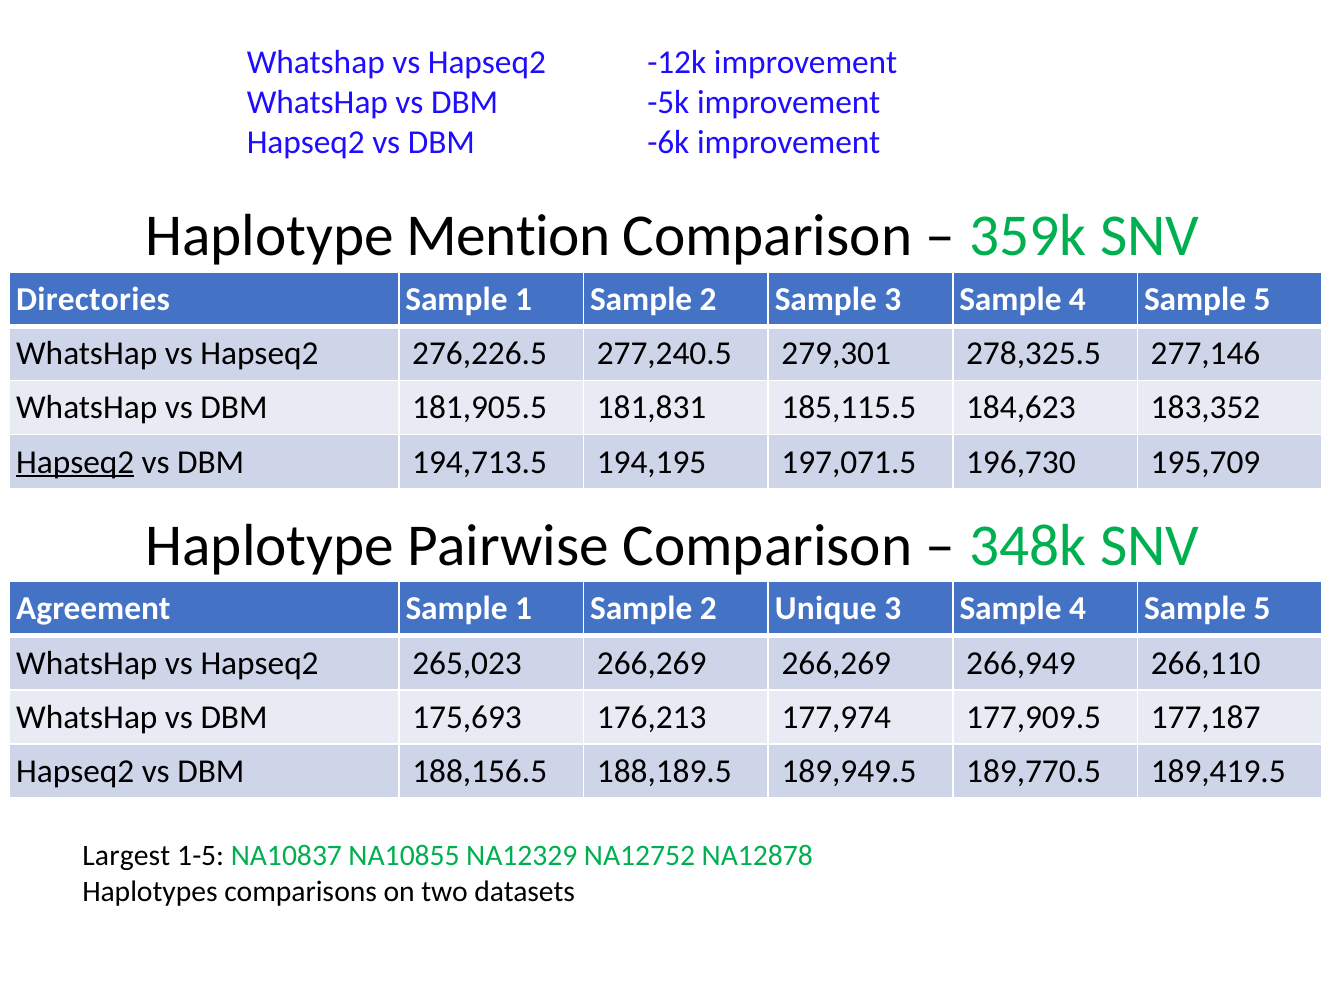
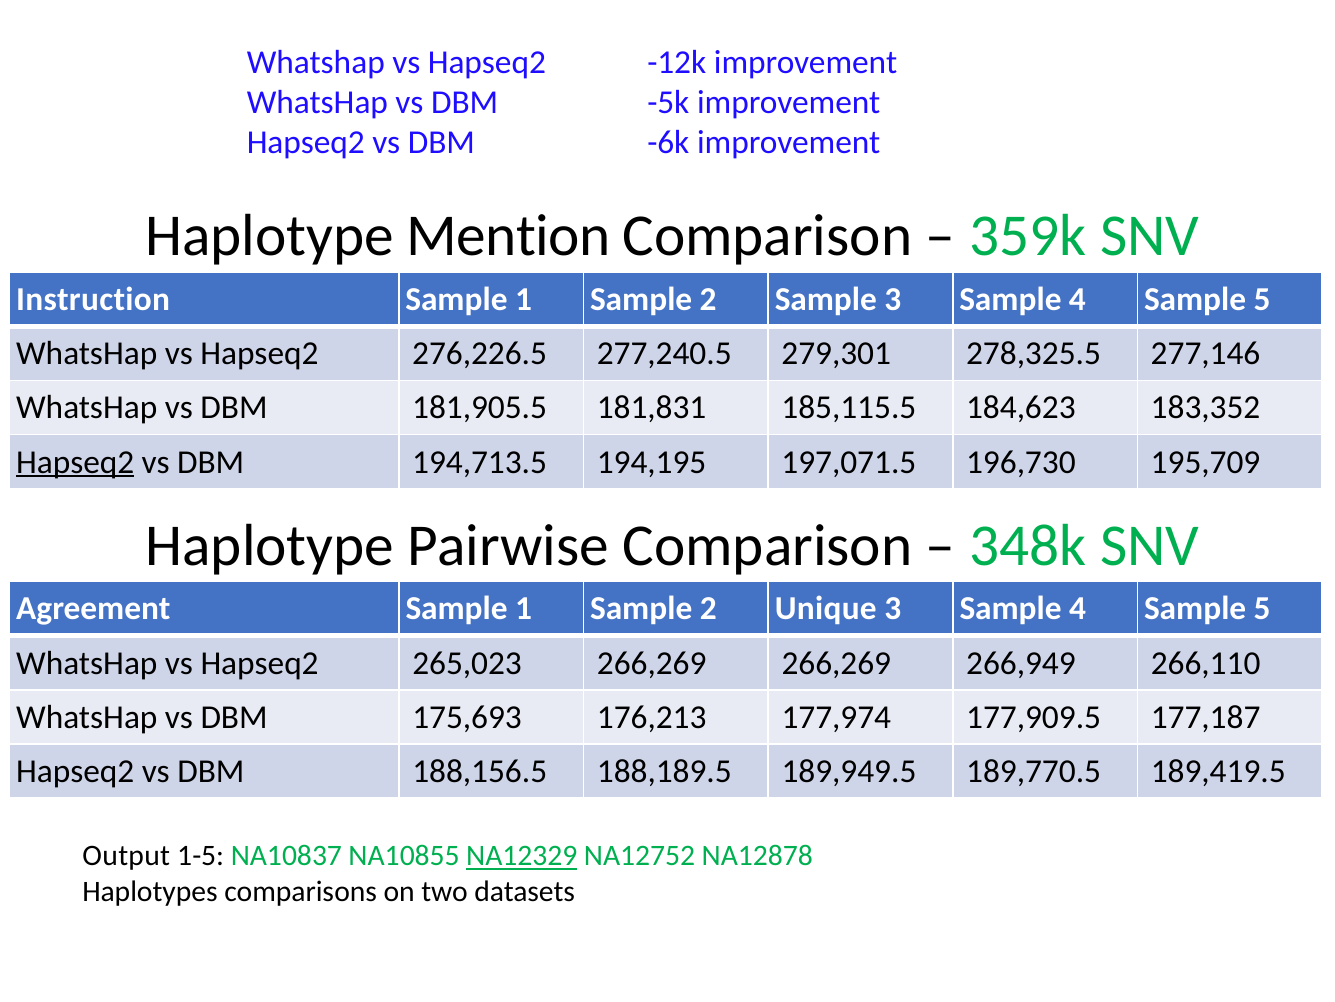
Directories: Directories -> Instruction
Largest: Largest -> Output
NA12329 underline: none -> present
